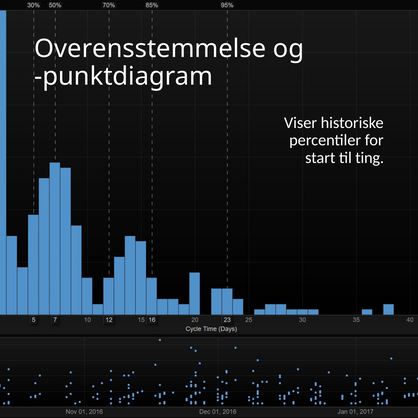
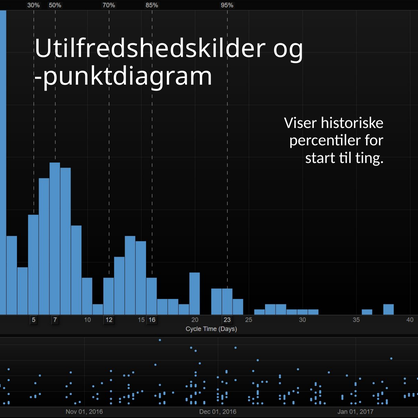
Overensstemmelse: Overensstemmelse -> Utilfredshedskilder
